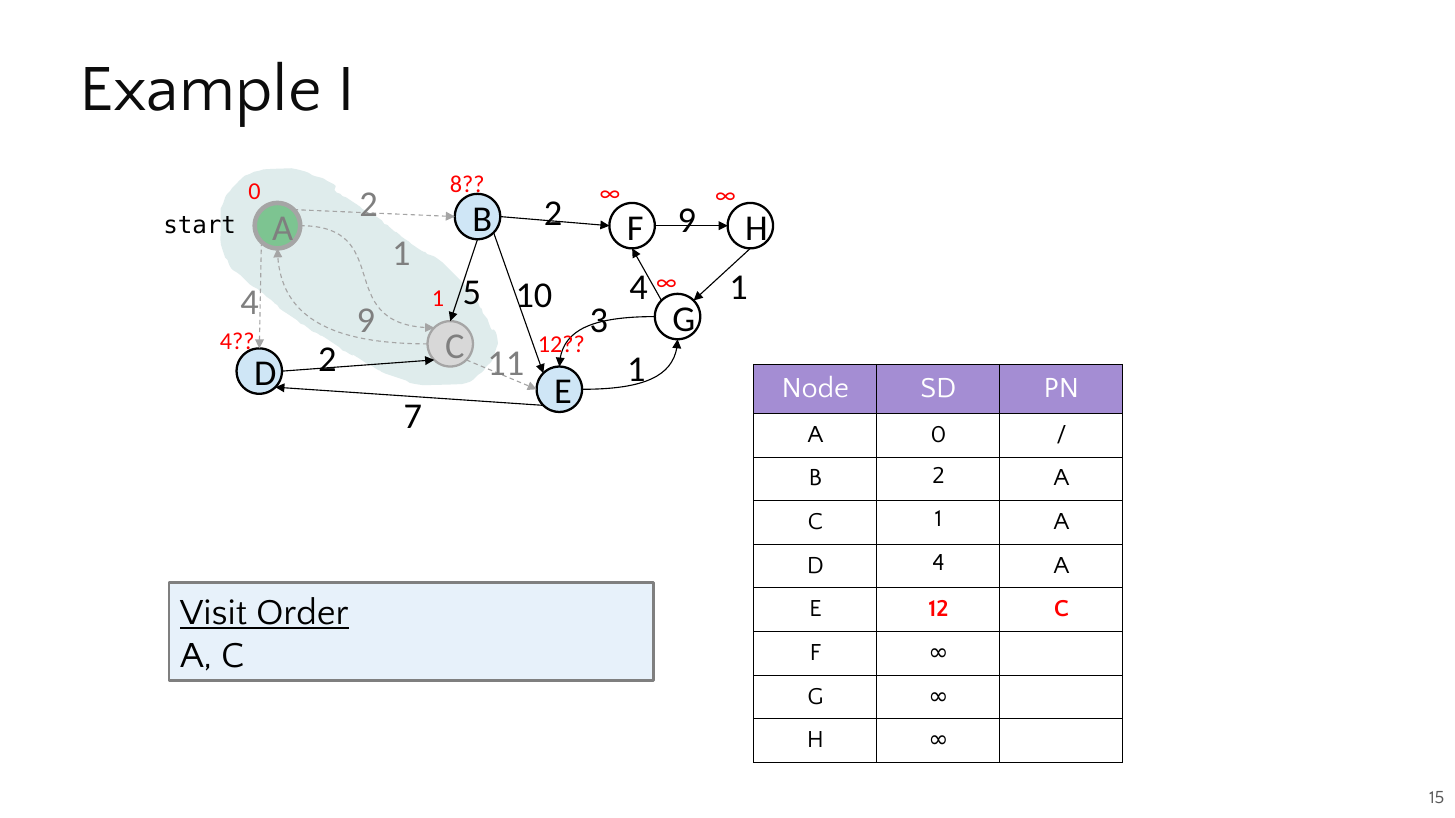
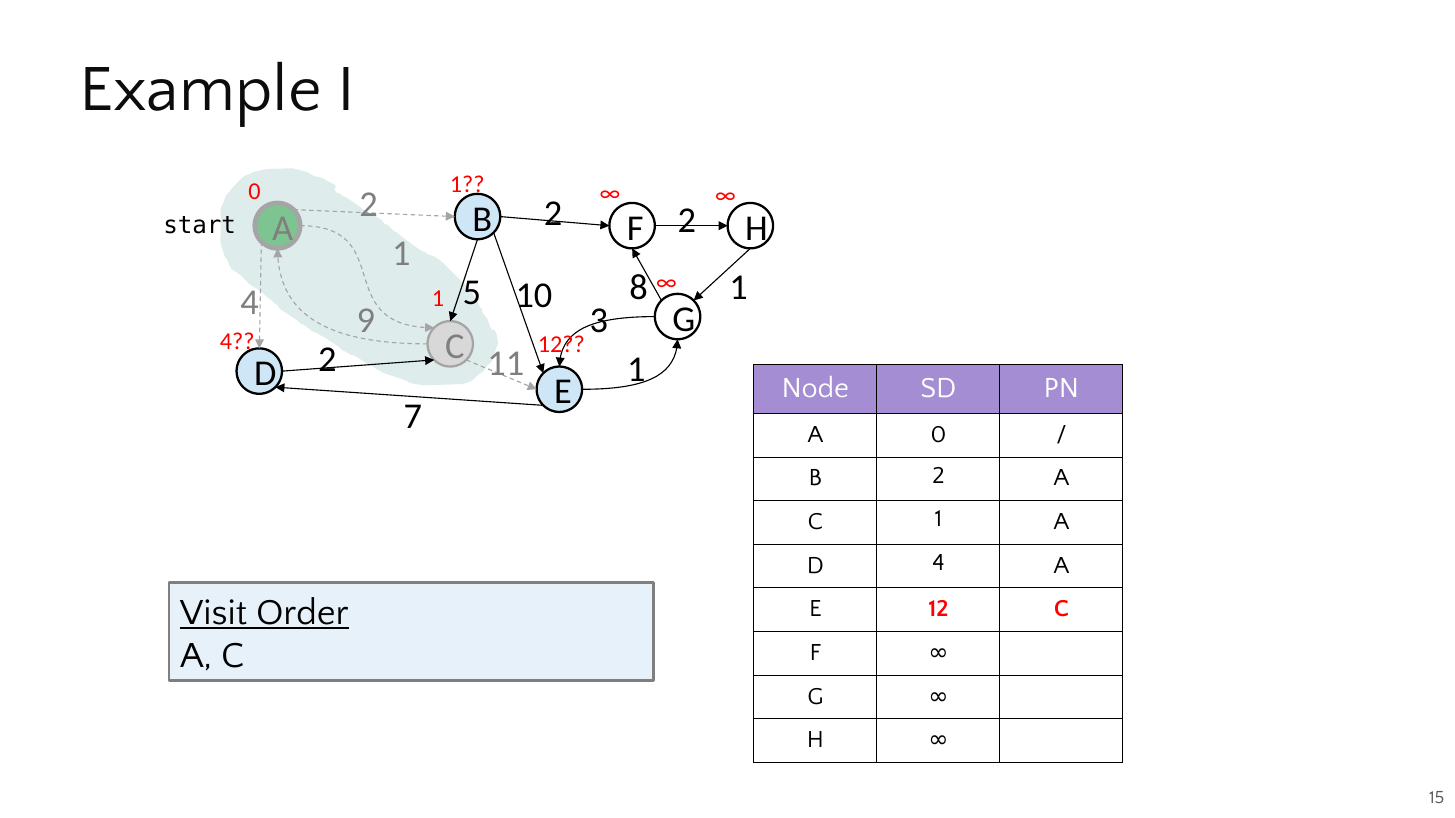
8 at (467, 185): 8 -> 1
2 2 9: 9 -> 2
10 4: 4 -> 8
